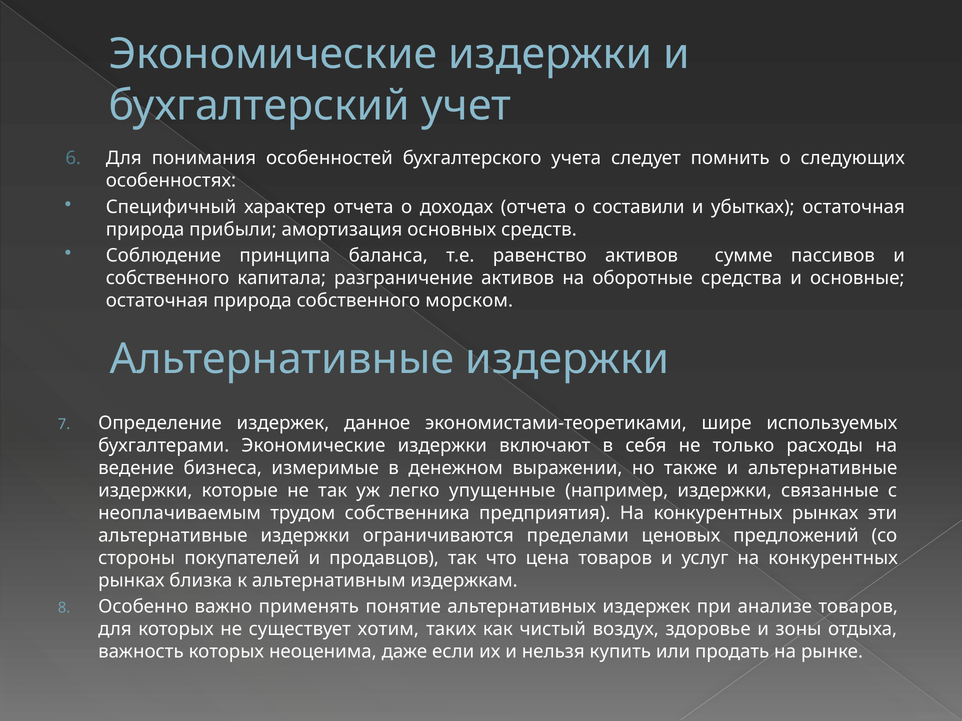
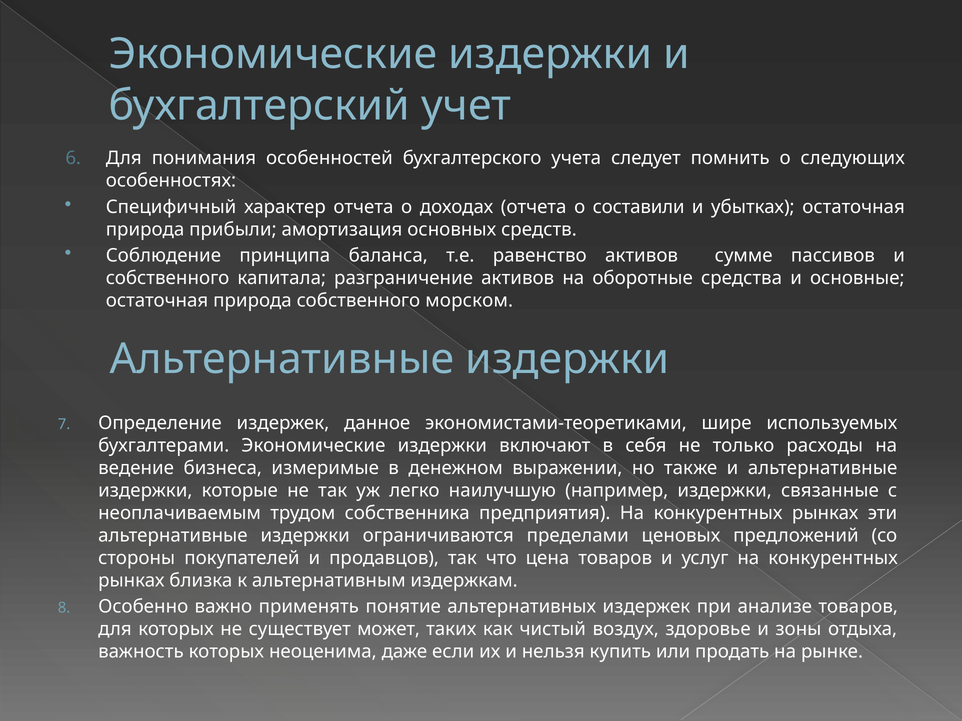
упущенные: упущенные -> наилучшую
хотим: хотим -> может
